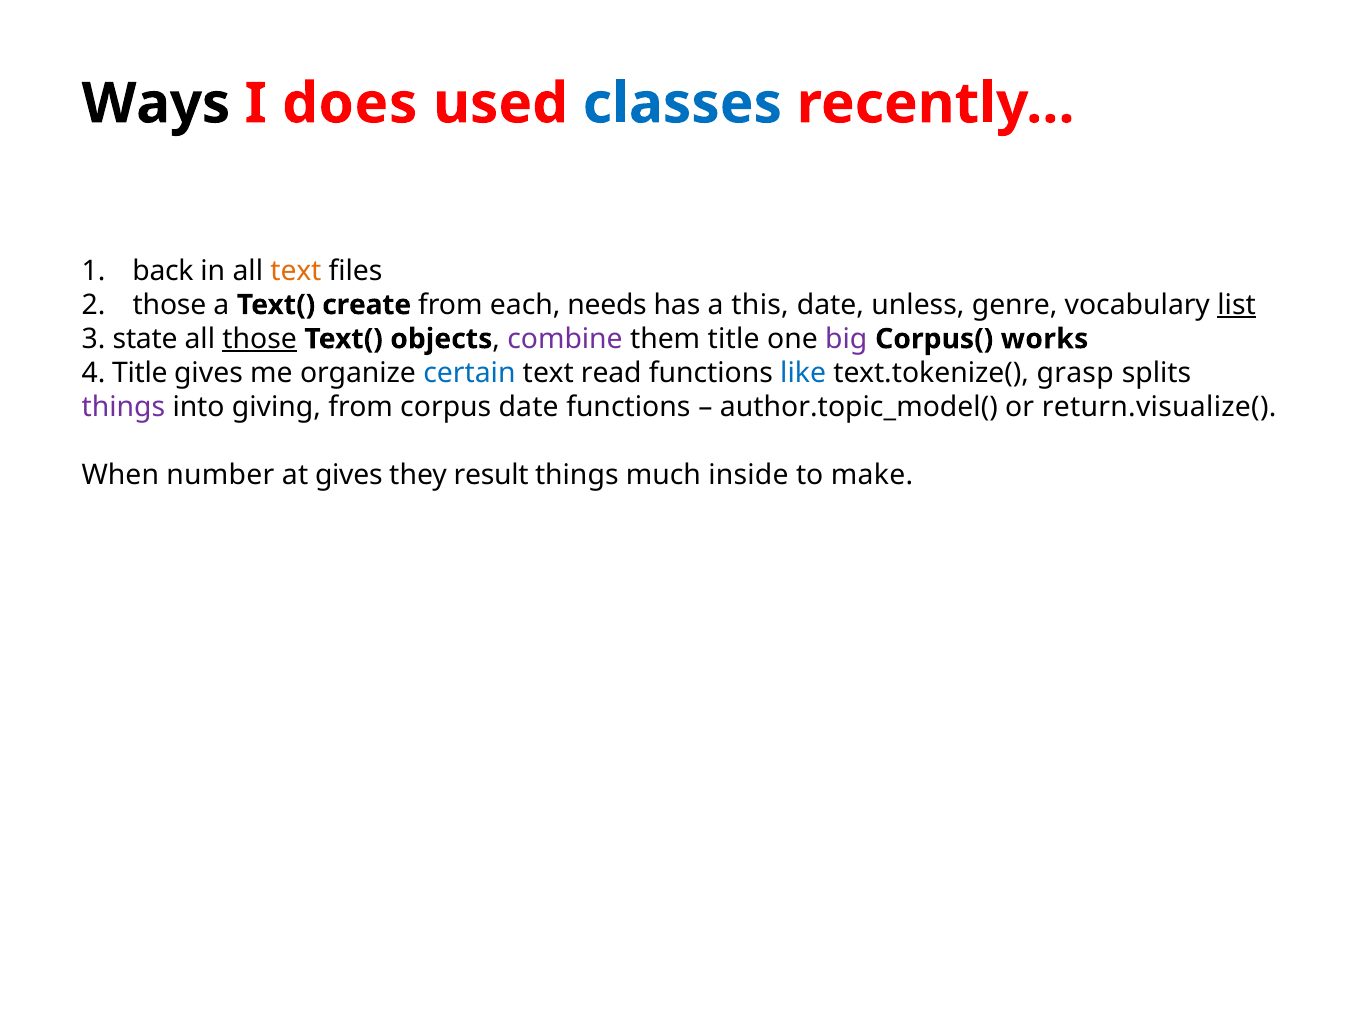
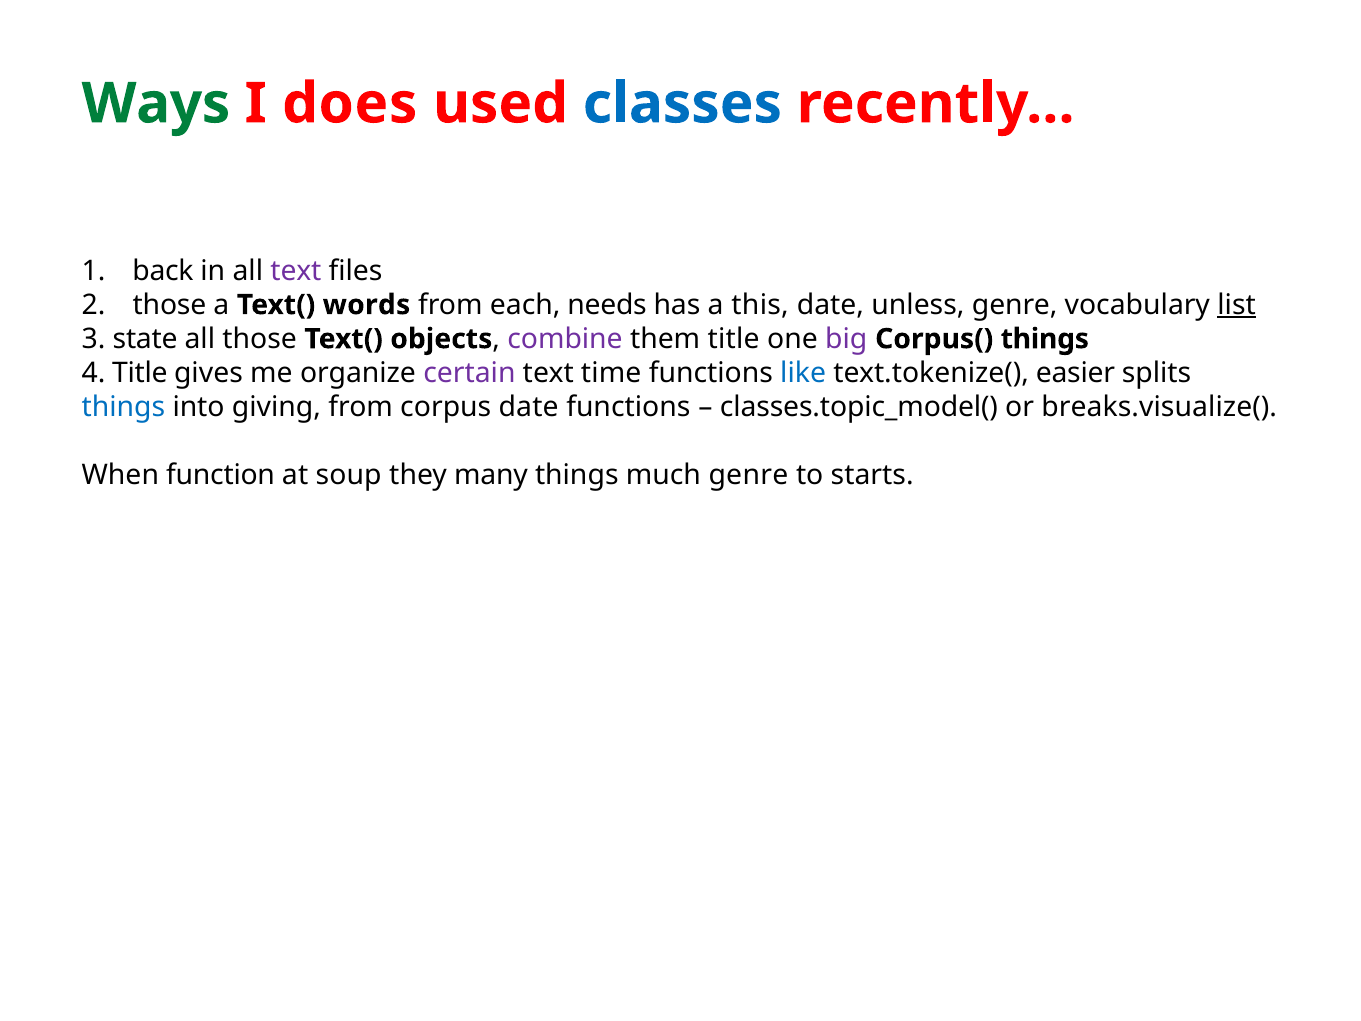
Ways colour: black -> green
text at (296, 271) colour: orange -> purple
create: create -> words
those at (260, 339) underline: present -> none
Corpus( works: works -> things
certain colour: blue -> purple
read: read -> time
grasp: grasp -> easier
things at (123, 407) colour: purple -> blue
author.topic_model(: author.topic_model( -> classes.topic_model(
return.visualize(: return.visualize( -> breaks.visualize(
number: number -> function
at gives: gives -> soup
result: result -> many
much inside: inside -> genre
make: make -> starts
